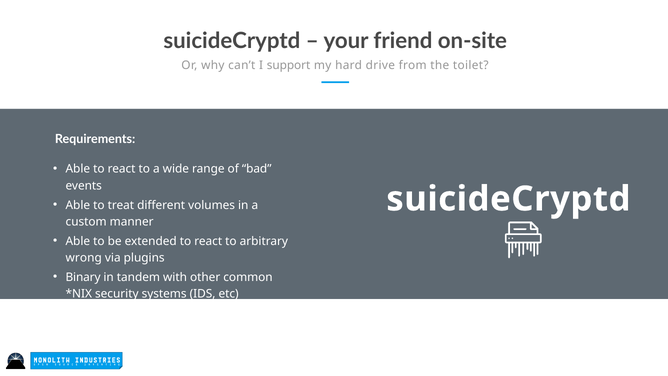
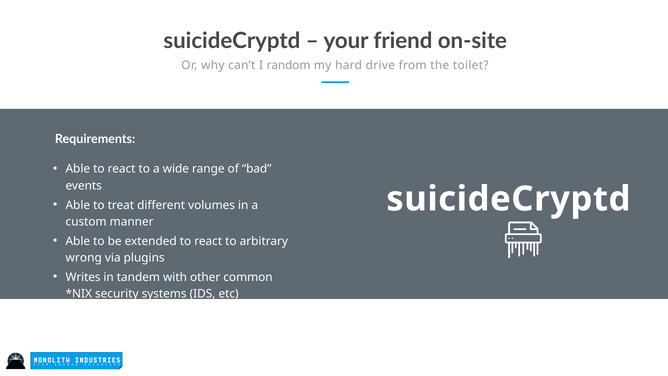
support: support -> random
Binary: Binary -> Writes
